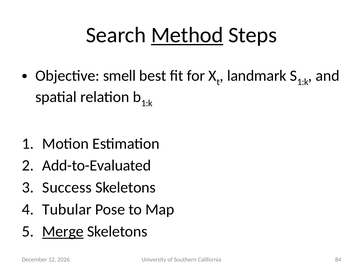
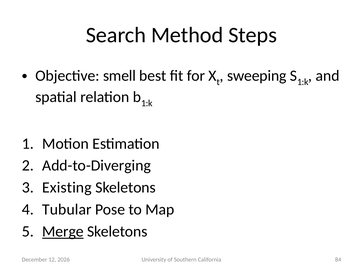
Method underline: present -> none
landmark: landmark -> sweeping
Add-to-Evaluated: Add-to-Evaluated -> Add-to-Diverging
Success: Success -> Existing
